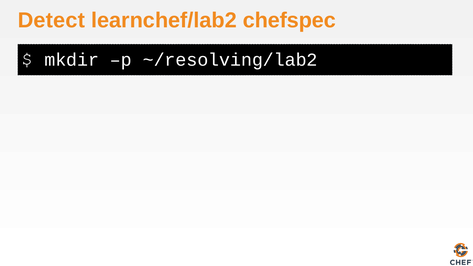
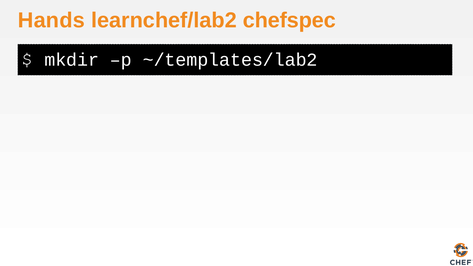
Detect: Detect -> Hands
~/resolving/lab2: ~/resolving/lab2 -> ~/templates/lab2
